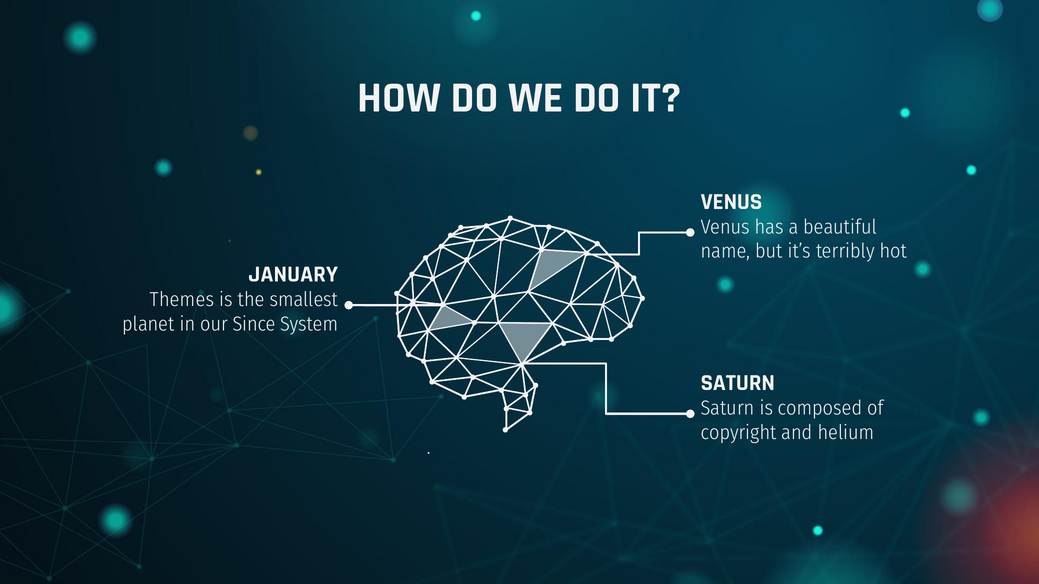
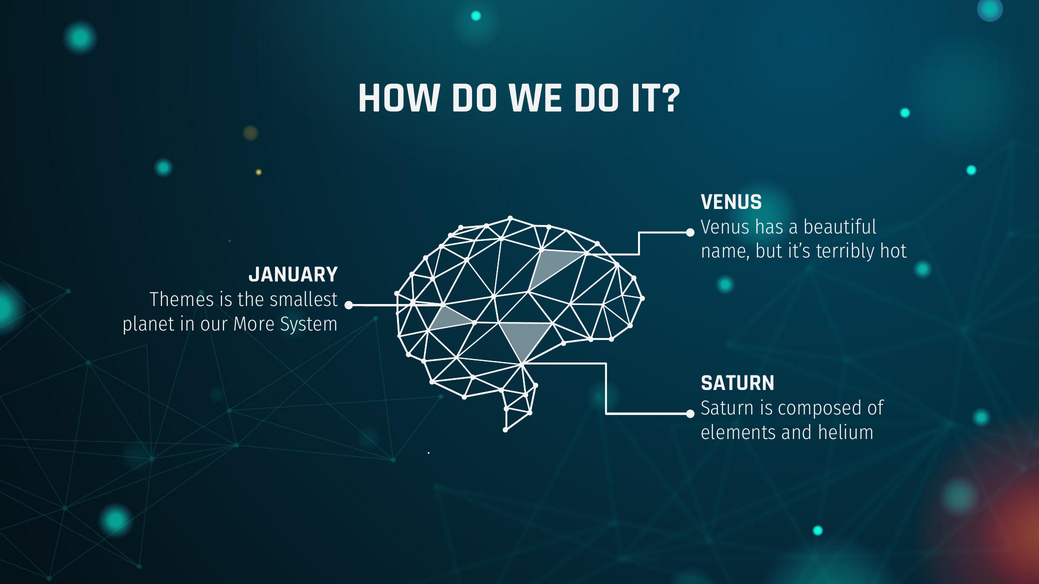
Since: Since -> More
copyright: copyright -> elements
